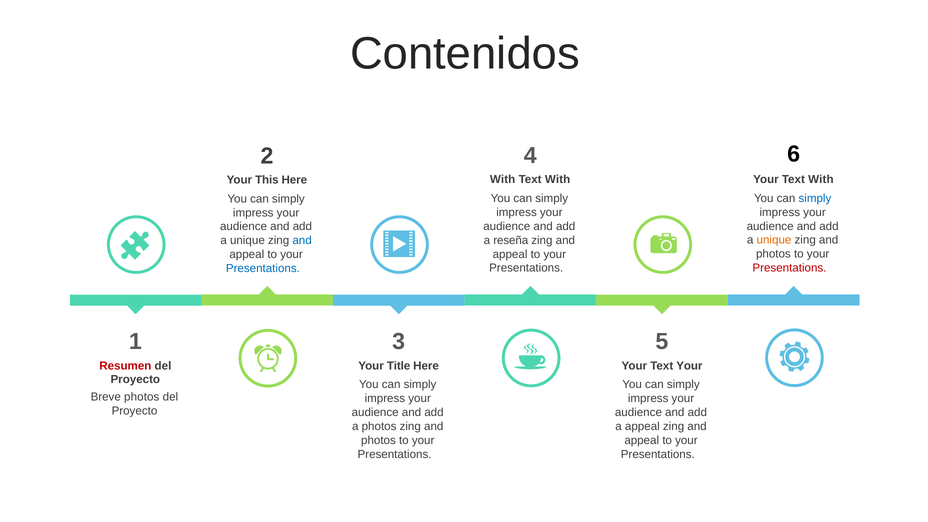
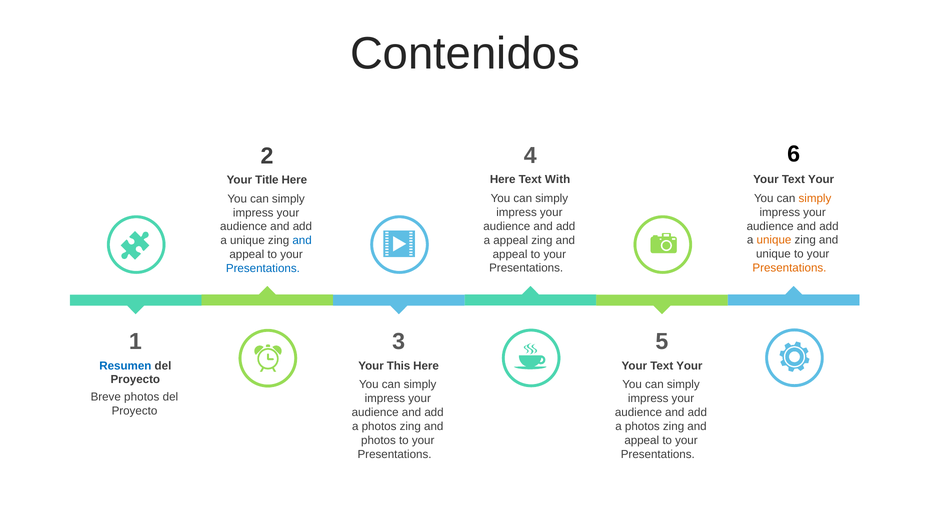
With at (821, 179): With -> Your
With at (503, 180): With -> Here
This: This -> Title
simply at (815, 198) colour: blue -> orange
a reseña: reseña -> appeal
photos at (773, 254): photos -> unique
Presentations at (789, 268) colour: red -> orange
Resumen colour: red -> blue
Title: Title -> This
appeal at (642, 426): appeal -> photos
